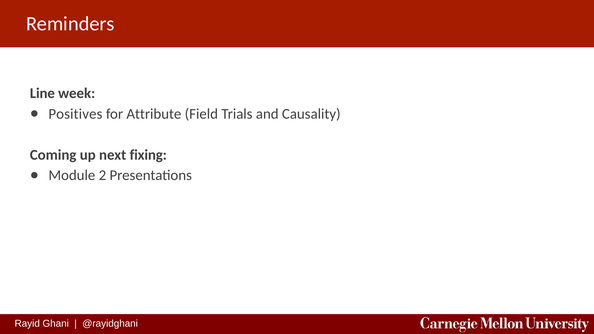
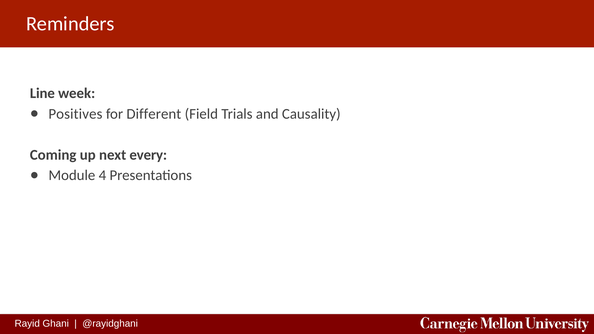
Attribute: Attribute -> Different
fixing: fixing -> every
2: 2 -> 4
